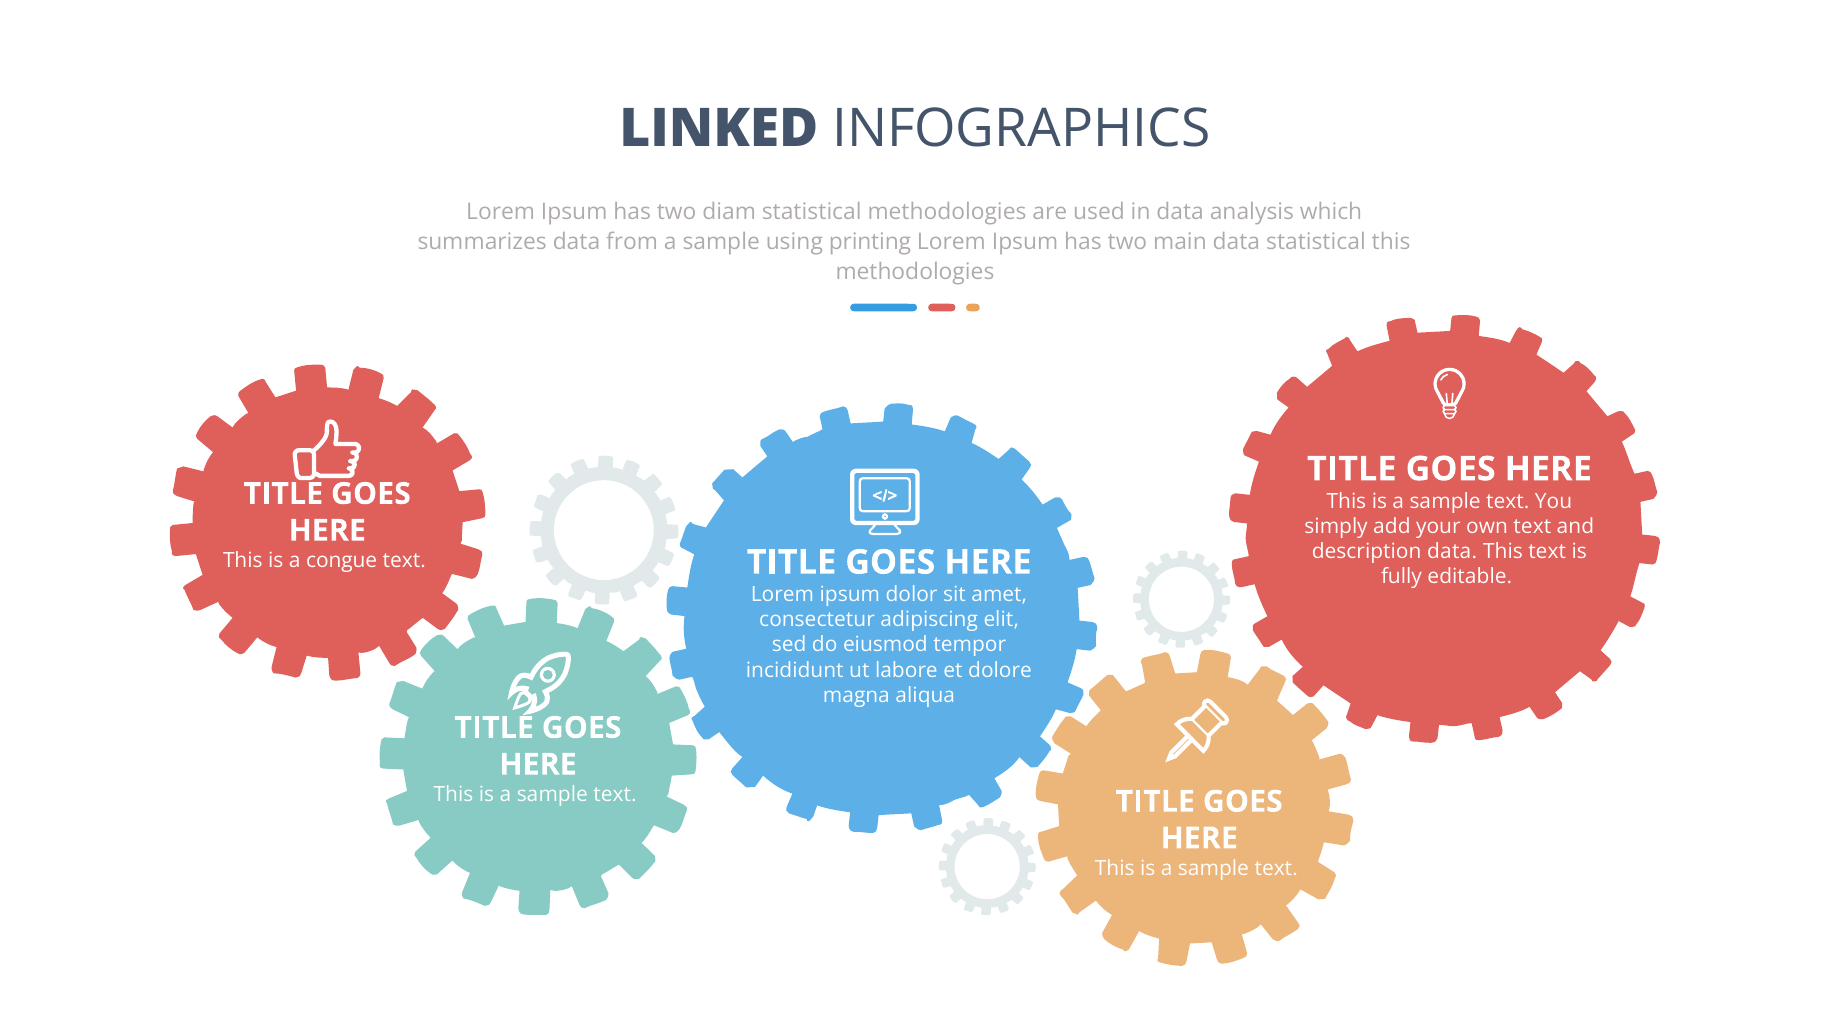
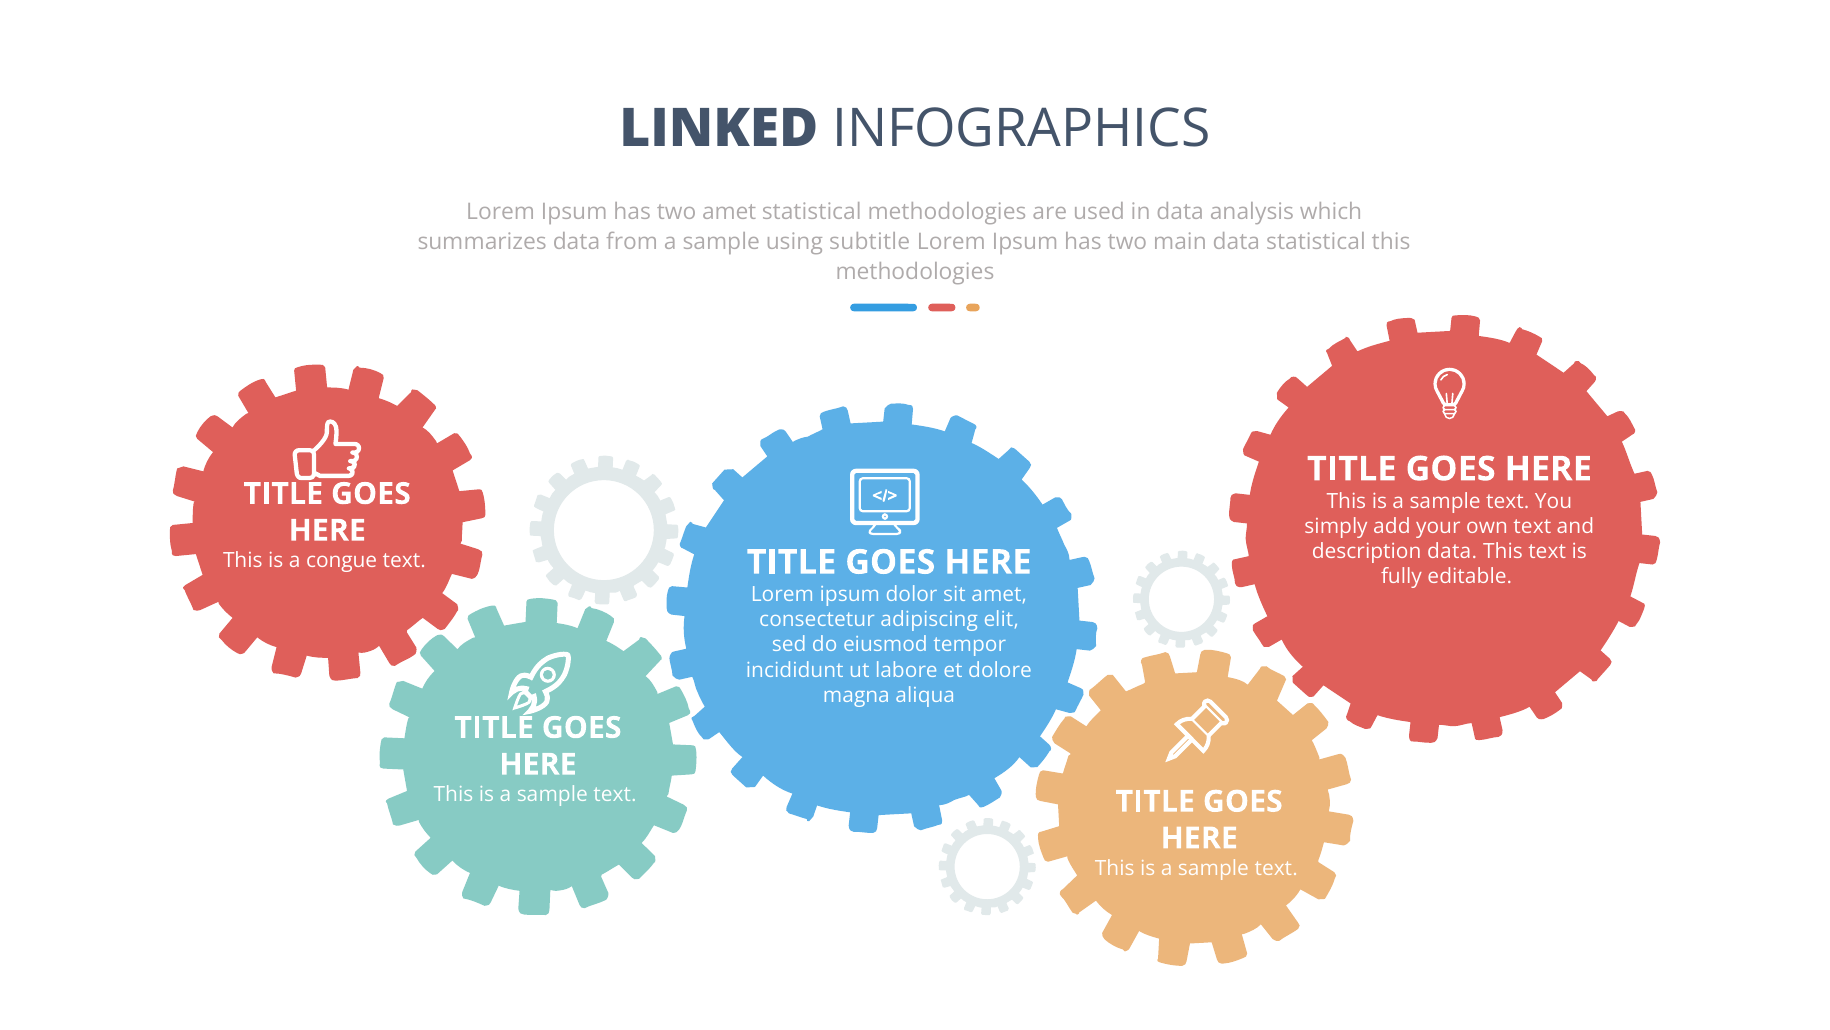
two diam: diam -> amet
printing: printing -> subtitle
